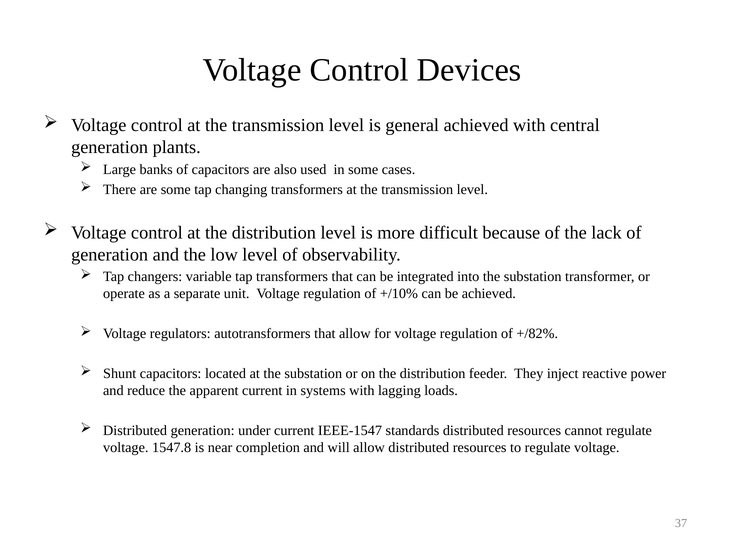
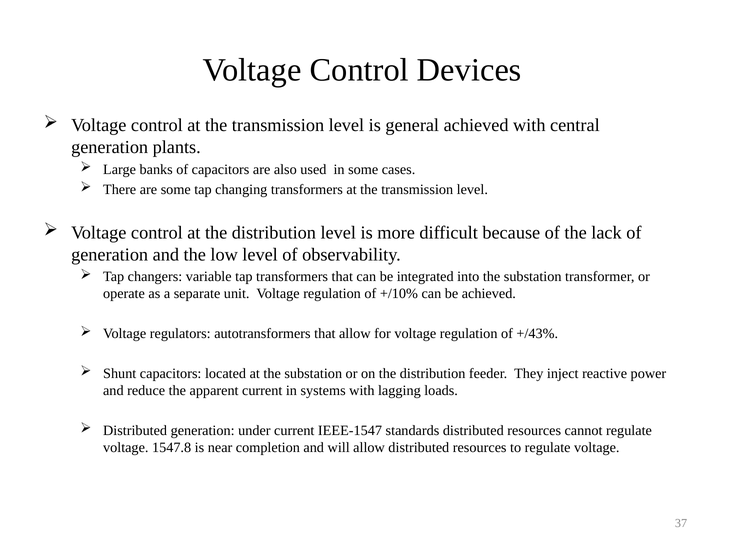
+/82%: +/82% -> +/43%
